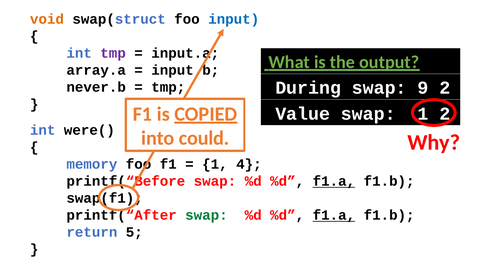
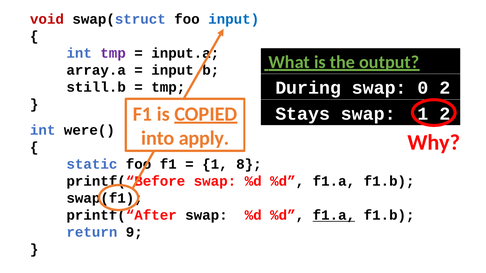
void colour: orange -> red
9: 9 -> 0
never.b: never.b -> still.b
Value: Value -> Stays
could: could -> apply
memory: memory -> static
4: 4 -> 8
f1.a at (334, 181) underline: present -> none
swap at (206, 215) colour: green -> black
5: 5 -> 9
